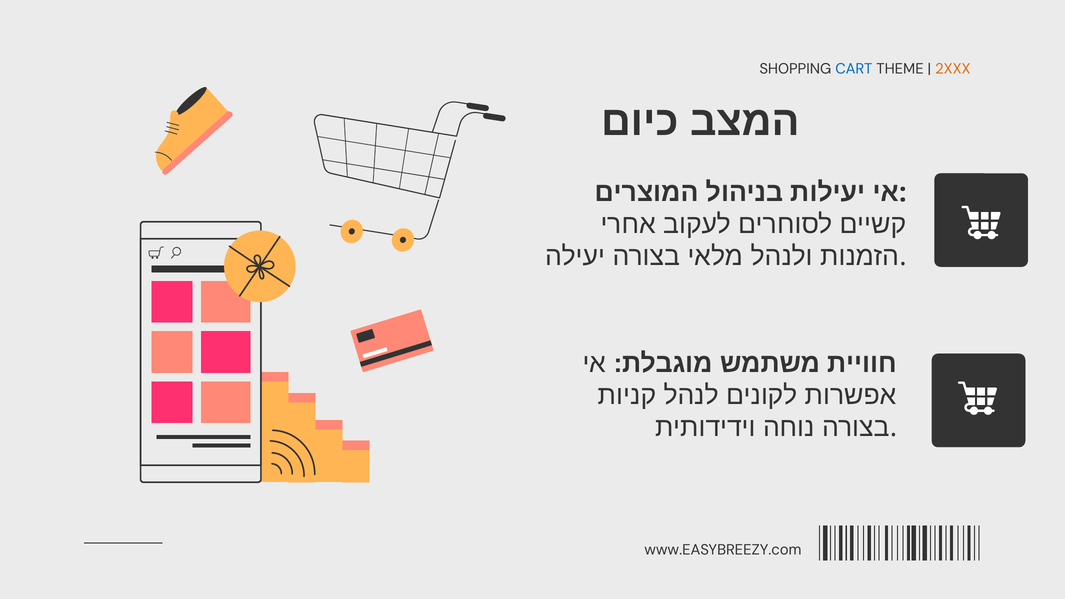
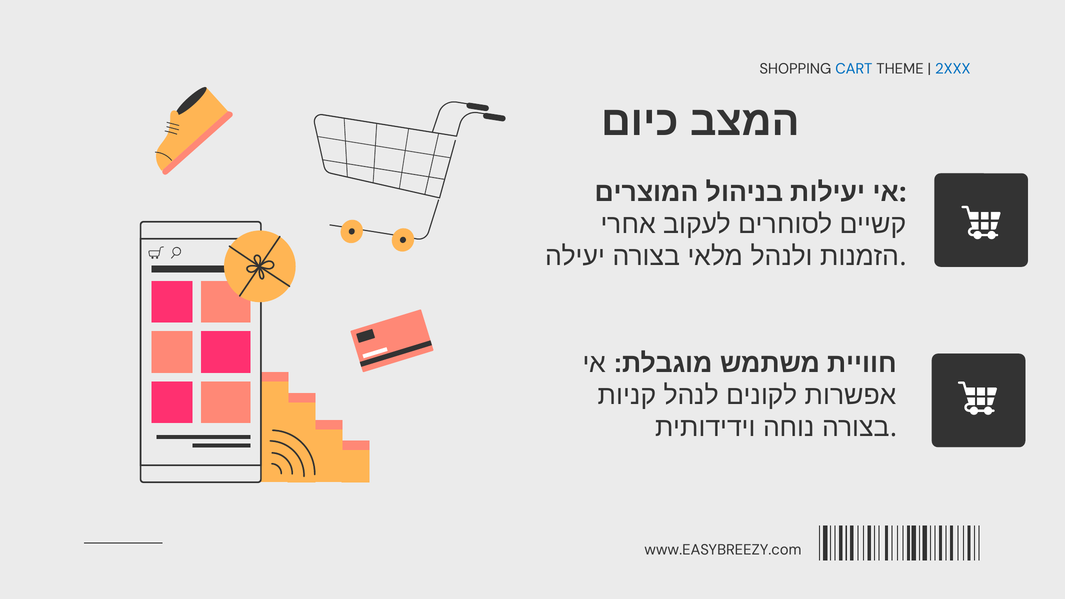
2XXX colour: orange -> blue
